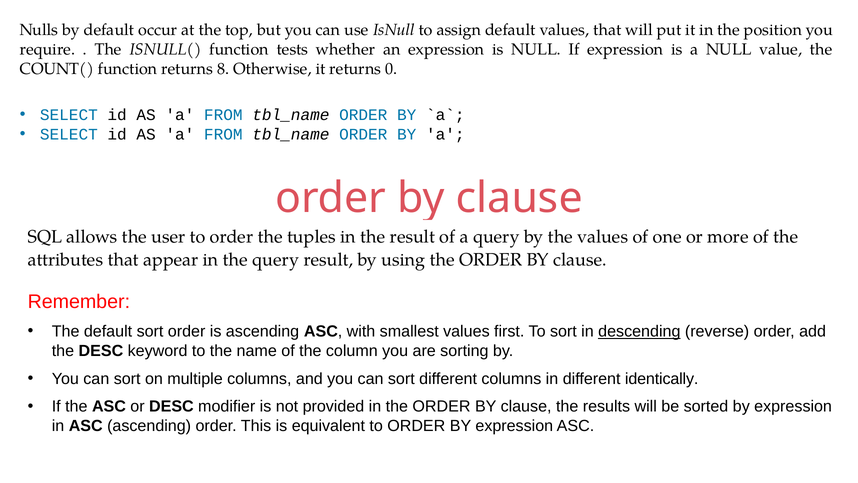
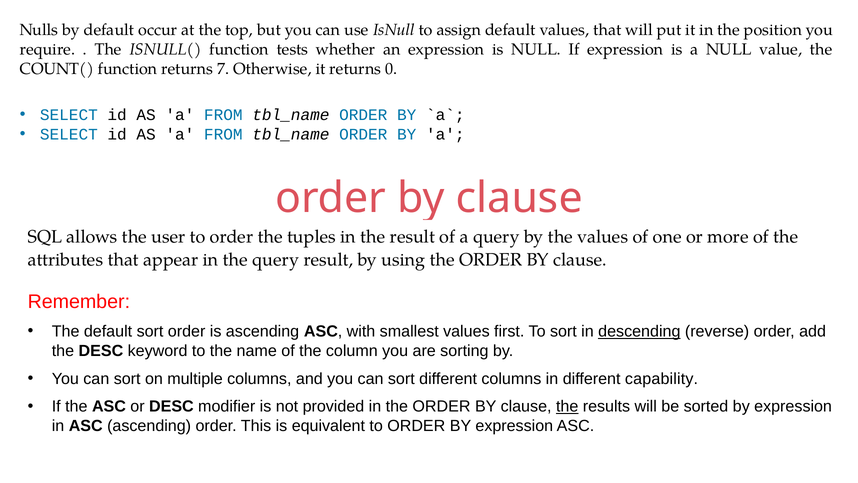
8: 8 -> 7
identically: identically -> capability
the at (567, 406) underline: none -> present
